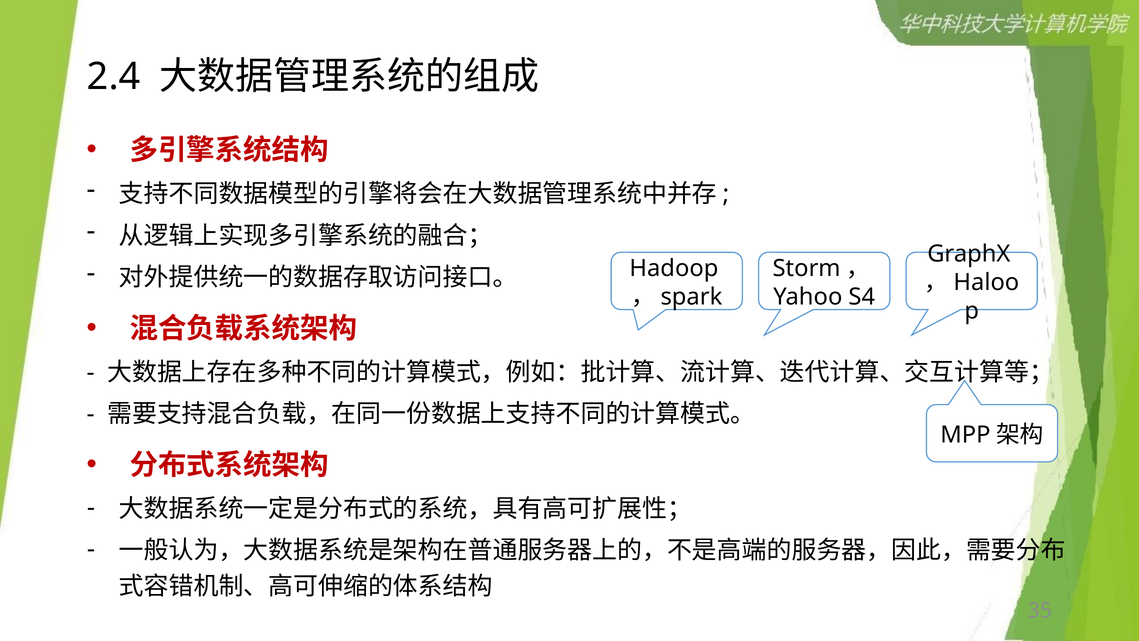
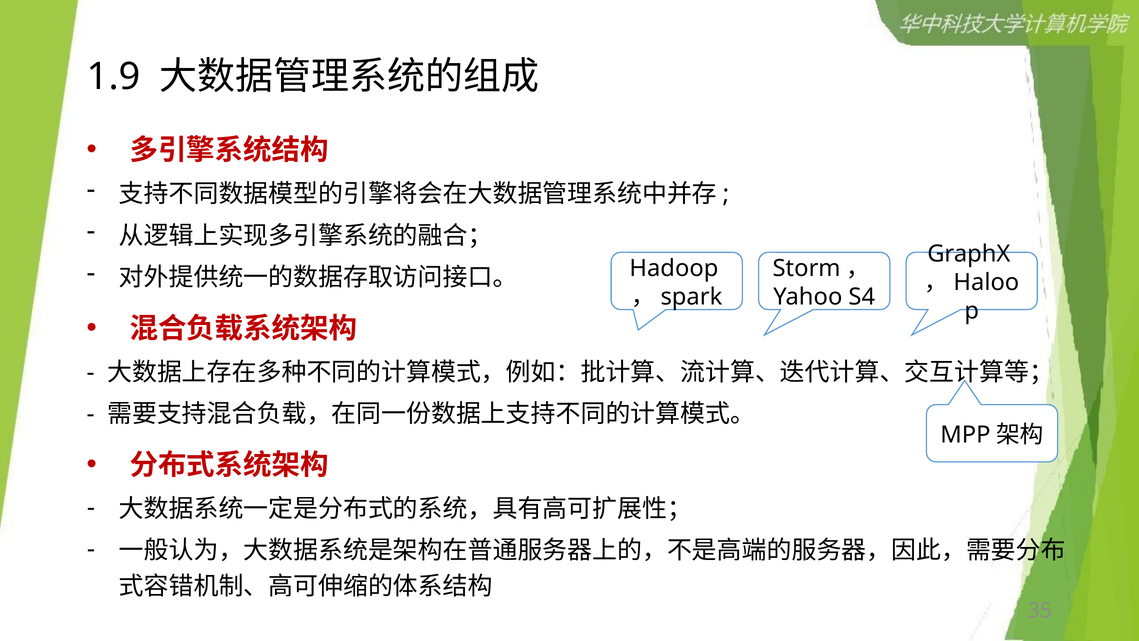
2.4: 2.4 -> 1.9
